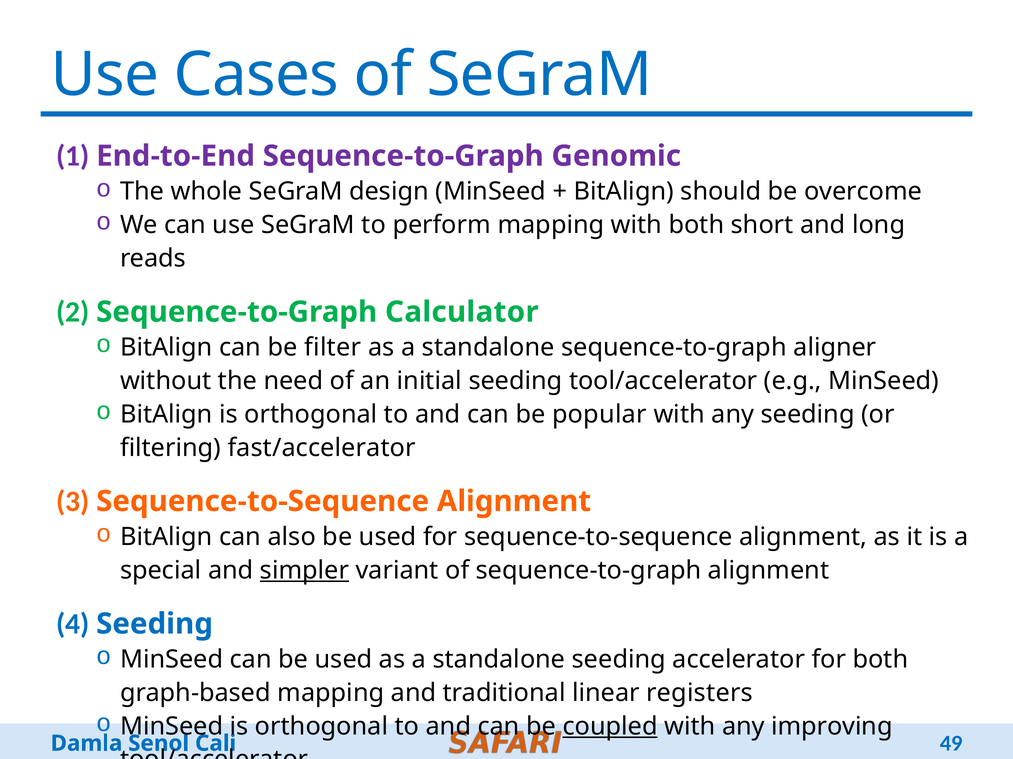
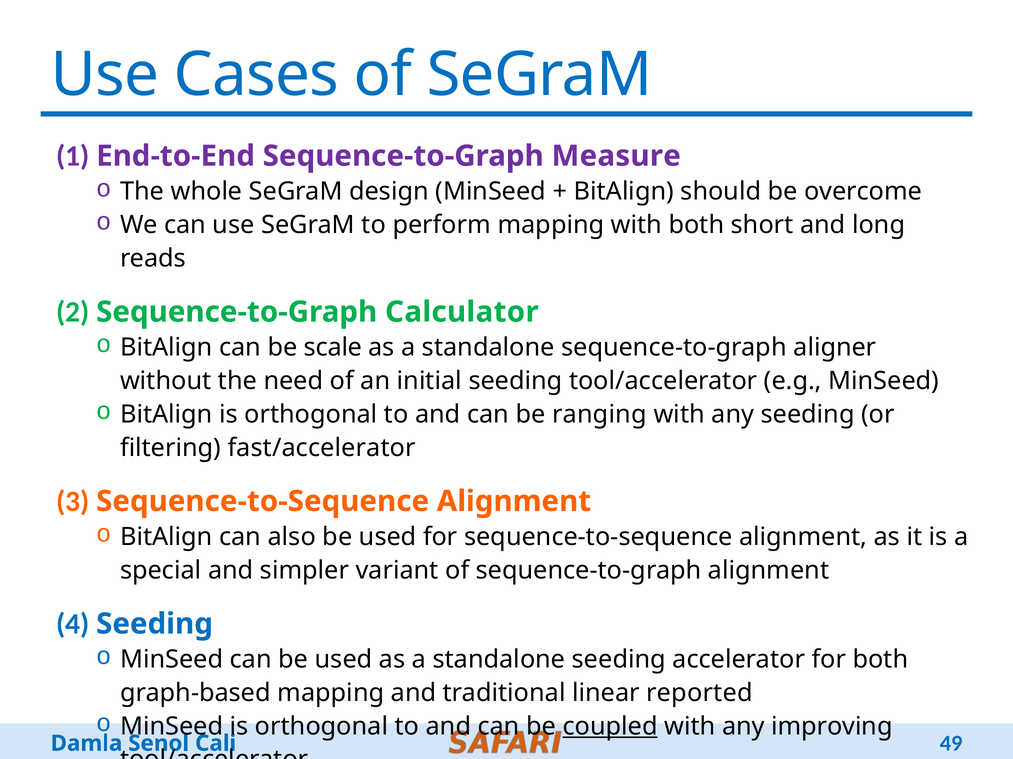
Genomic: Genomic -> Measure
filter: filter -> scale
popular: popular -> ranging
simpler underline: present -> none
registers: registers -> reported
